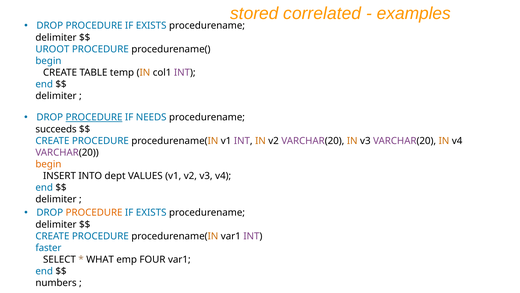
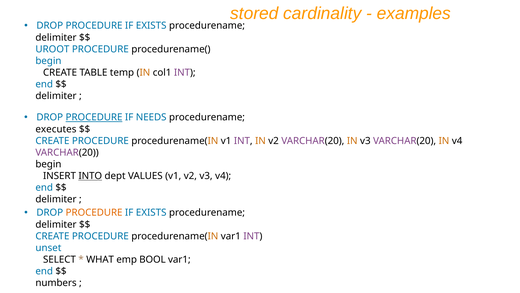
correlated: correlated -> cardinality
succeeds: succeeds -> executes
begin at (48, 164) colour: orange -> black
INTO underline: none -> present
faster: faster -> unset
FOUR: FOUR -> BOOL
